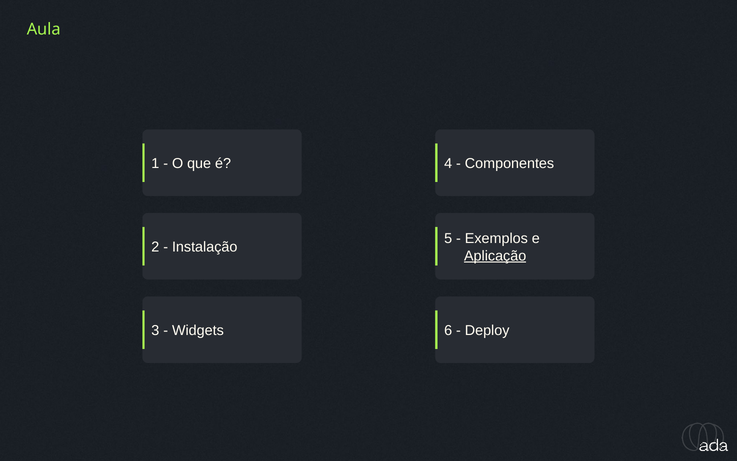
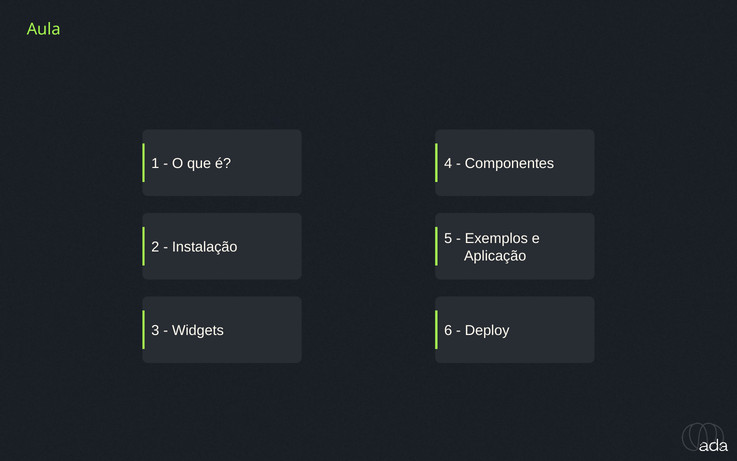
Aplicação underline: present -> none
